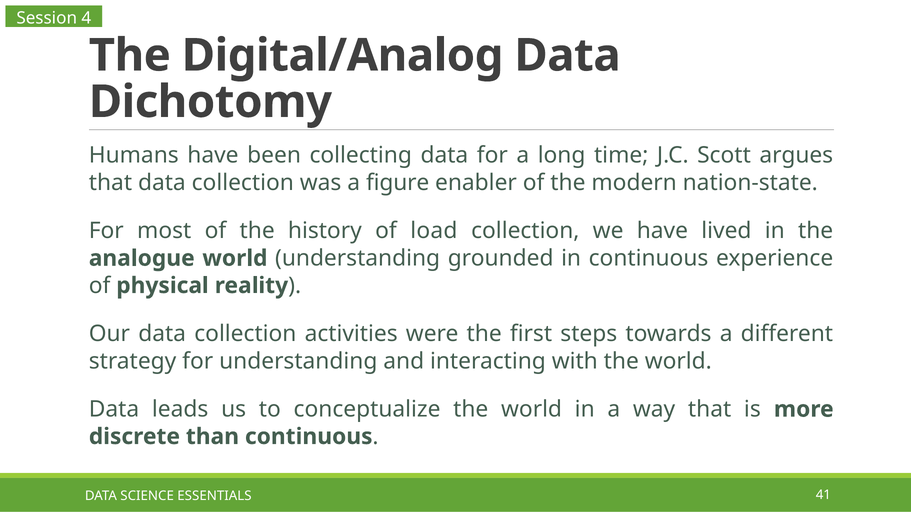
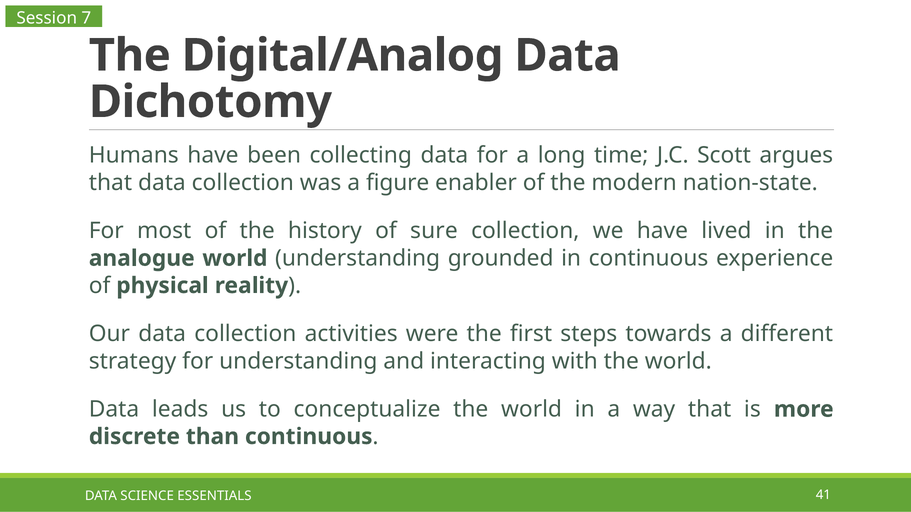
4: 4 -> 7
load: load -> sure
